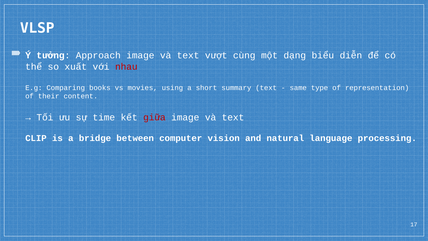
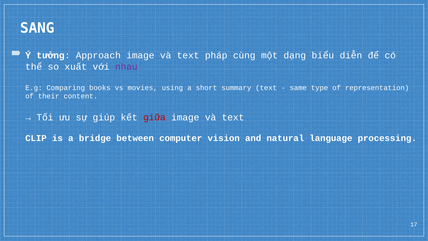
VLSP: VLSP -> SANG
vượt: vượt -> pháp
nhau colour: red -> purple
time: time -> giúp
